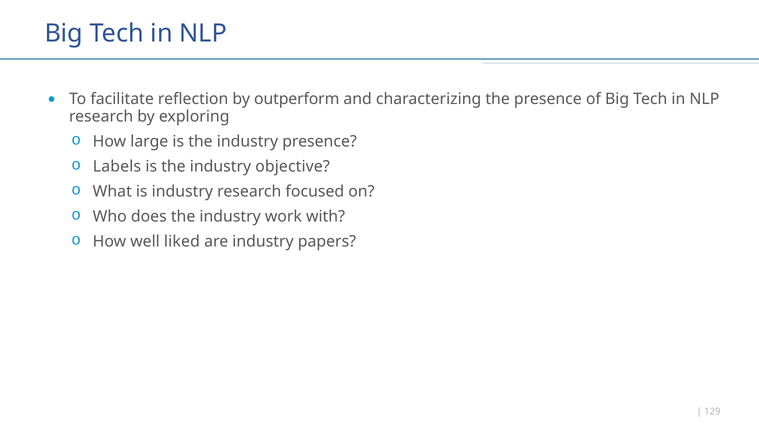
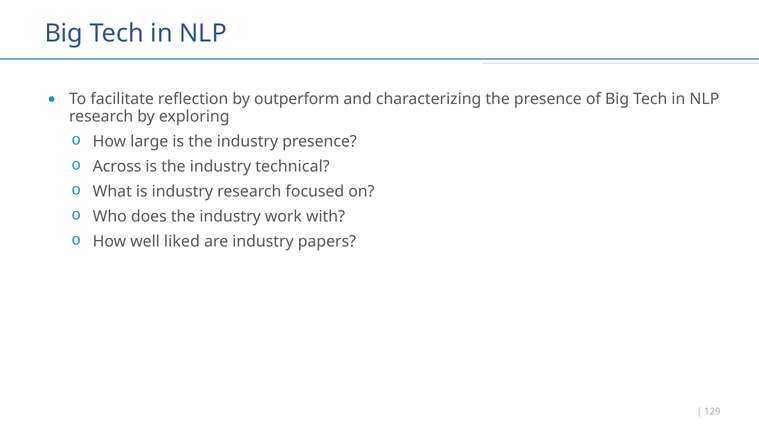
Labels: Labels -> Across
objective: objective -> technical
